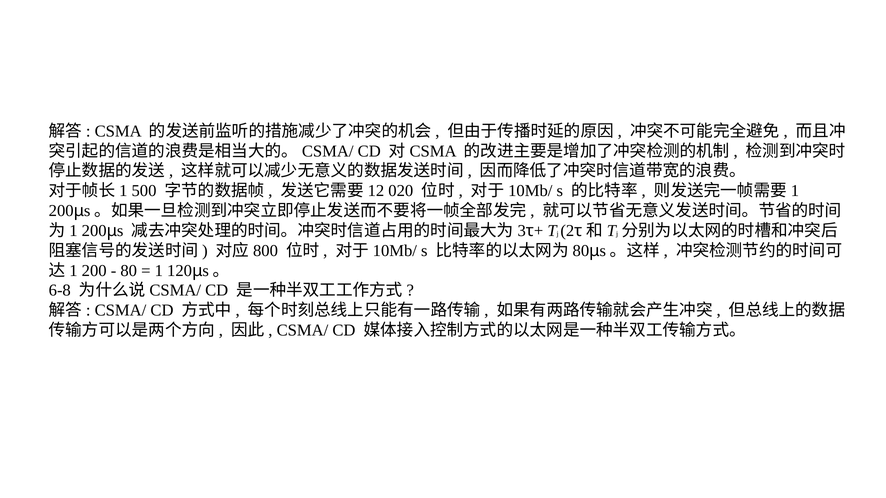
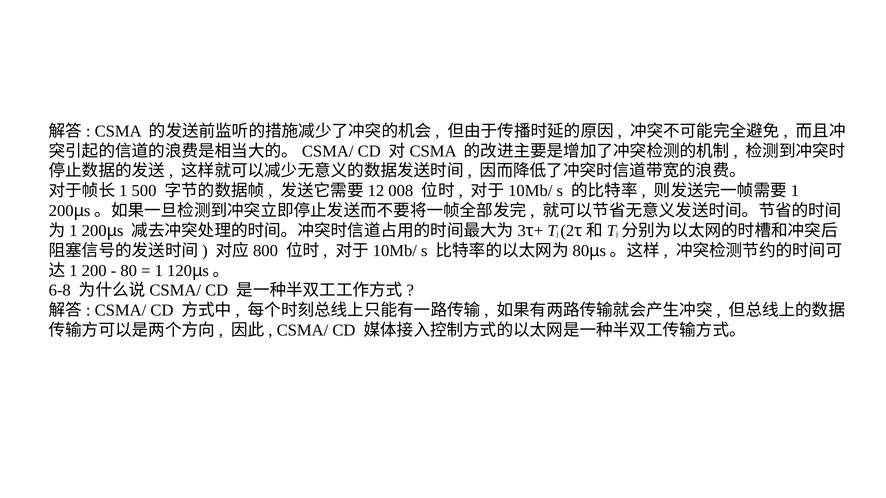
020: 020 -> 008
